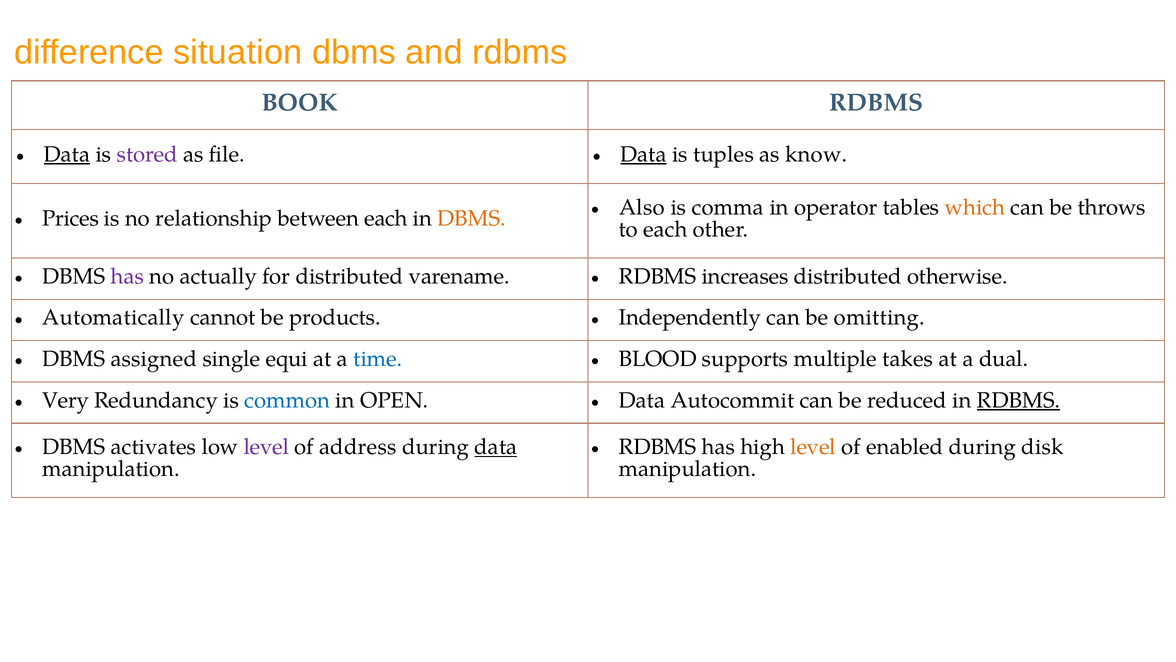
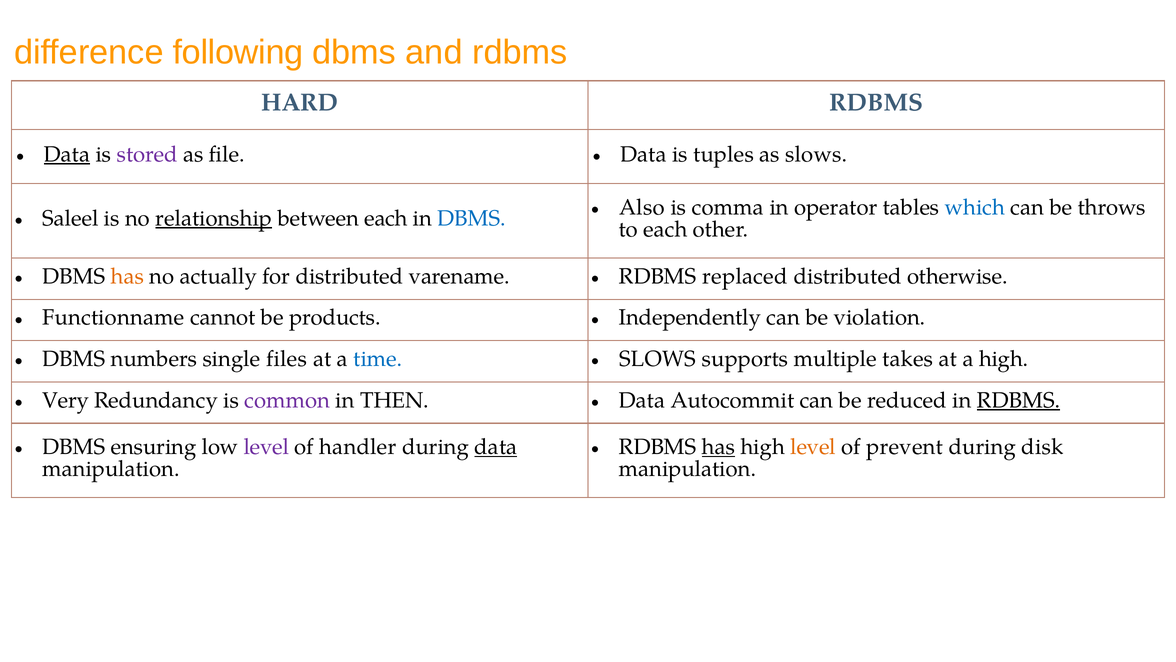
situation: situation -> following
BOOK: BOOK -> HARD
Data at (643, 154) underline: present -> none
as know: know -> slows
which colour: orange -> blue
Prices: Prices -> Saleel
relationship underline: none -> present
DBMS at (472, 218) colour: orange -> blue
has at (127, 276) colour: purple -> orange
increases: increases -> replaced
Automatically: Automatically -> Functionname
omitting: omitting -> violation
assigned: assigned -> numbers
equi: equi -> files
BLOOD at (658, 359): BLOOD -> SLOWS
a dual: dual -> high
common colour: blue -> purple
OPEN: OPEN -> THEN
activates: activates -> ensuring
address: address -> handler
has at (719, 447) underline: none -> present
enabled: enabled -> prevent
